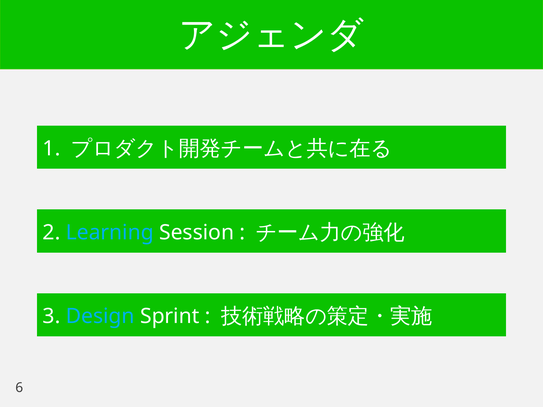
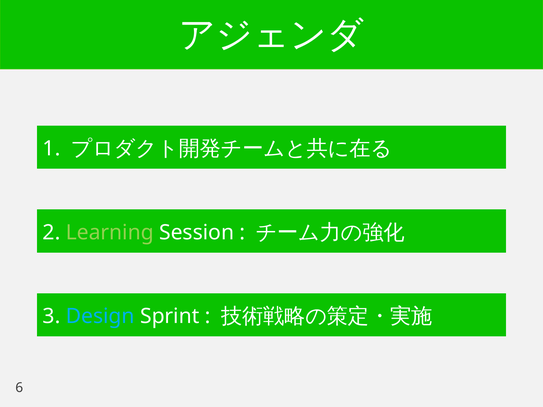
Learning colour: light blue -> light green
